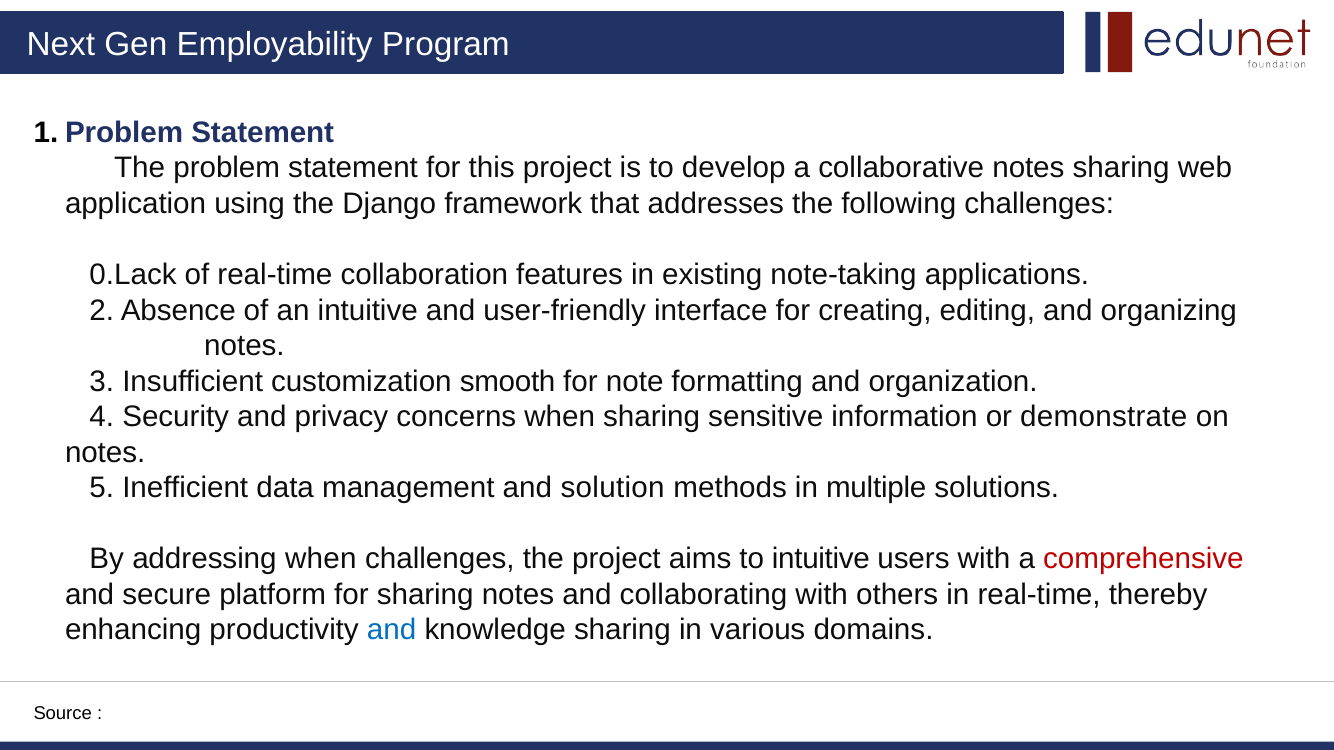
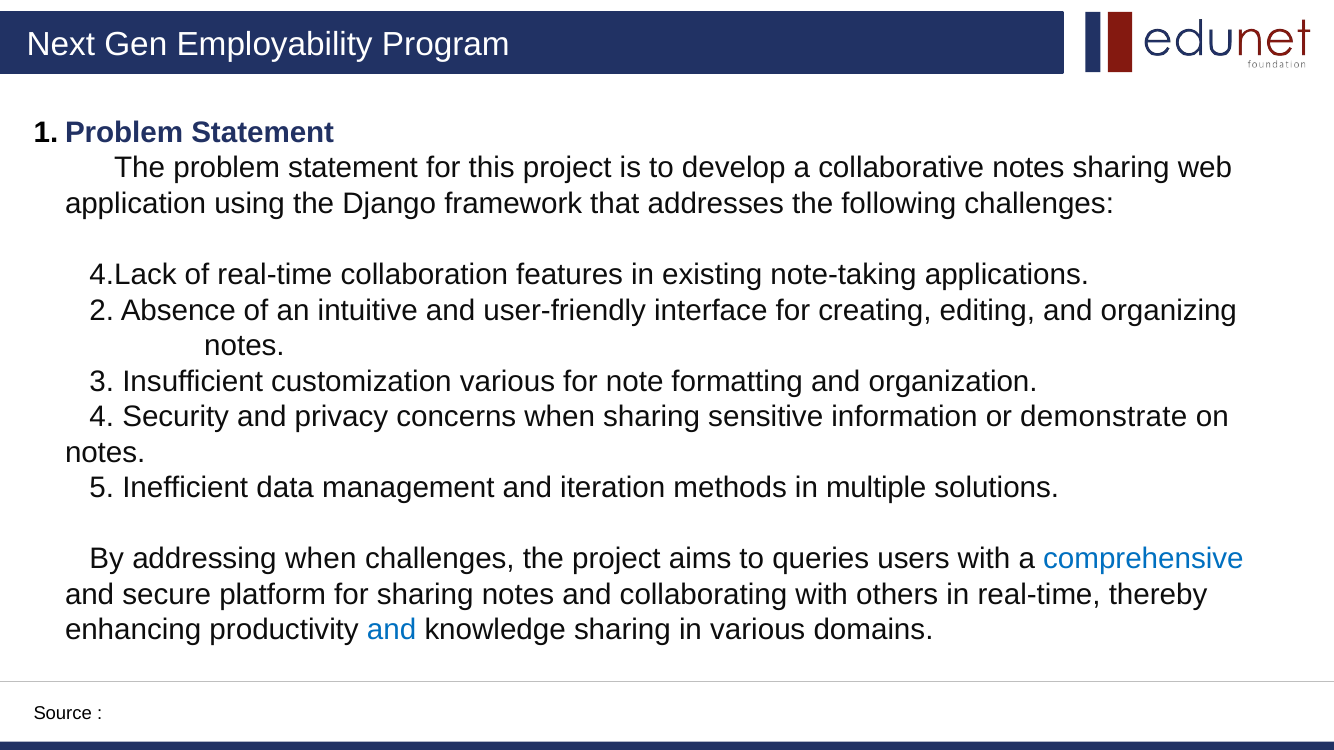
0.Lack: 0.Lack -> 4.Lack
customization smooth: smooth -> various
solution: solution -> iteration
to intuitive: intuitive -> queries
comprehensive colour: red -> blue
